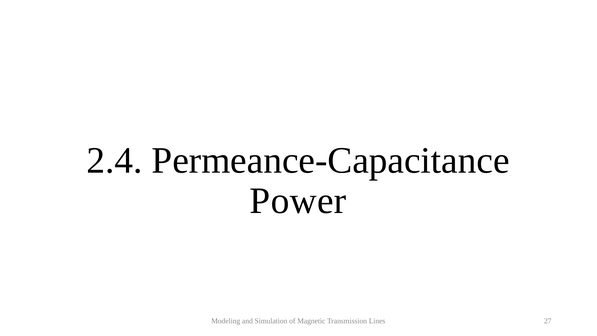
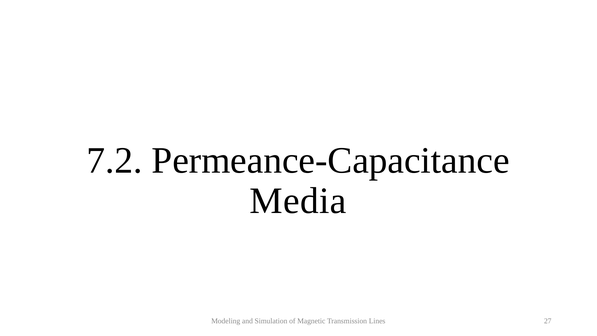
2.4: 2.4 -> 7.2
Power: Power -> Media
